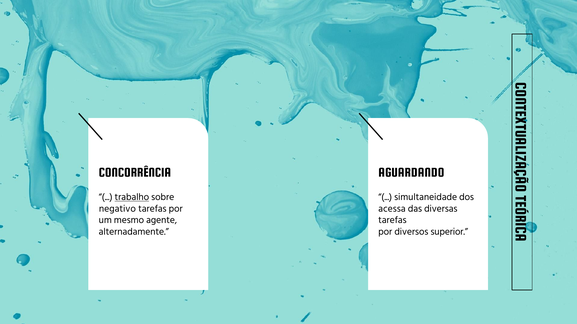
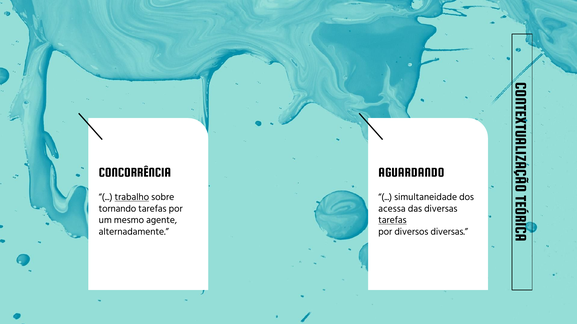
negativo: negativo -> tornando
tarefas at (392, 220) underline: none -> present
diversos superior: superior -> diversas
